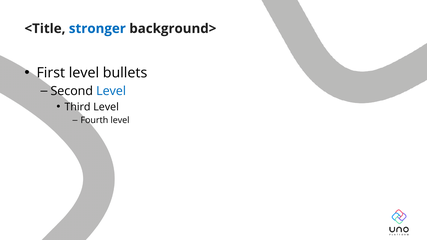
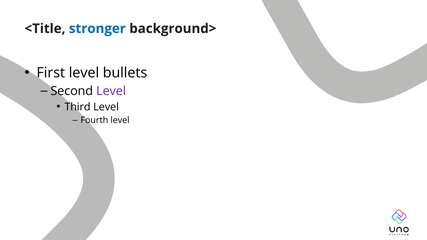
Level at (111, 91) colour: blue -> purple
